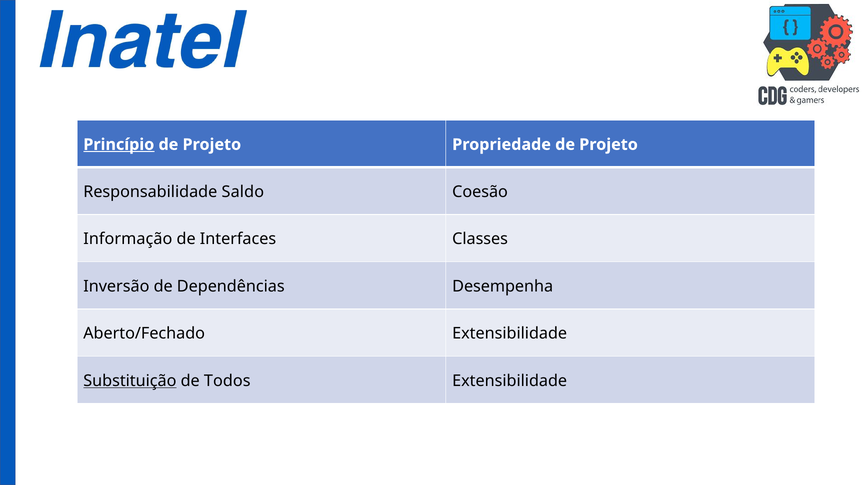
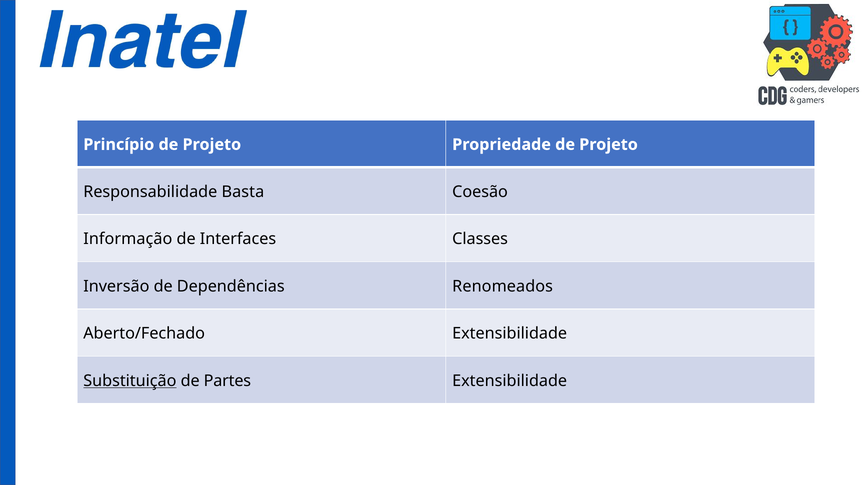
Princípio underline: present -> none
Saldo: Saldo -> Basta
Desempenha: Desempenha -> Renomeados
Todos: Todos -> Partes
